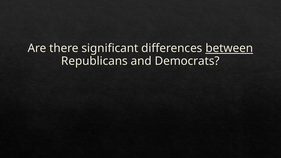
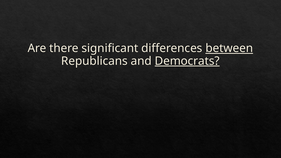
Democrats underline: none -> present
